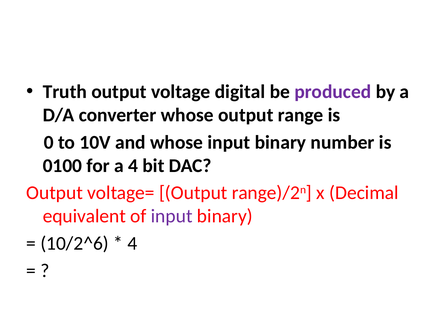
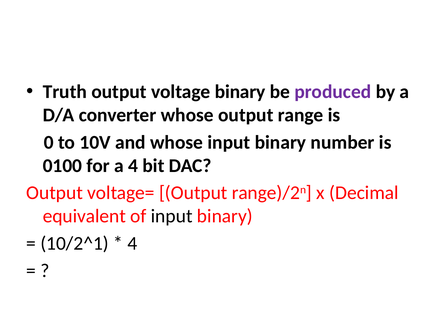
voltage digital: digital -> binary
input at (172, 217) colour: purple -> black
10/2^6: 10/2^6 -> 10/2^1
